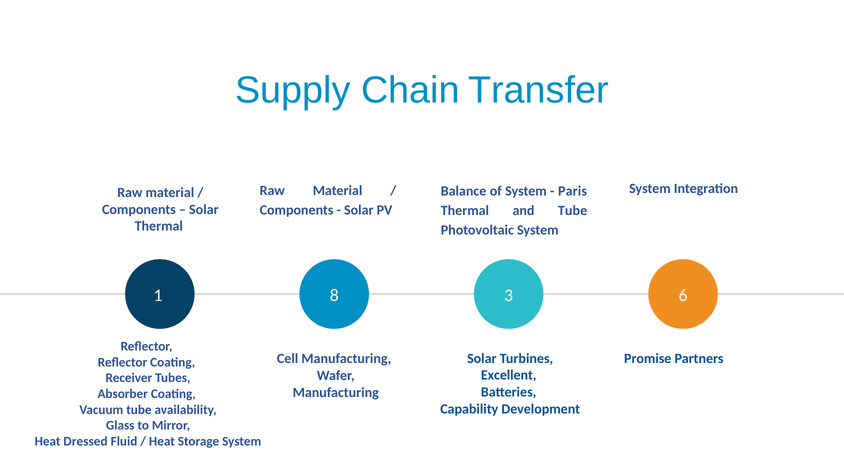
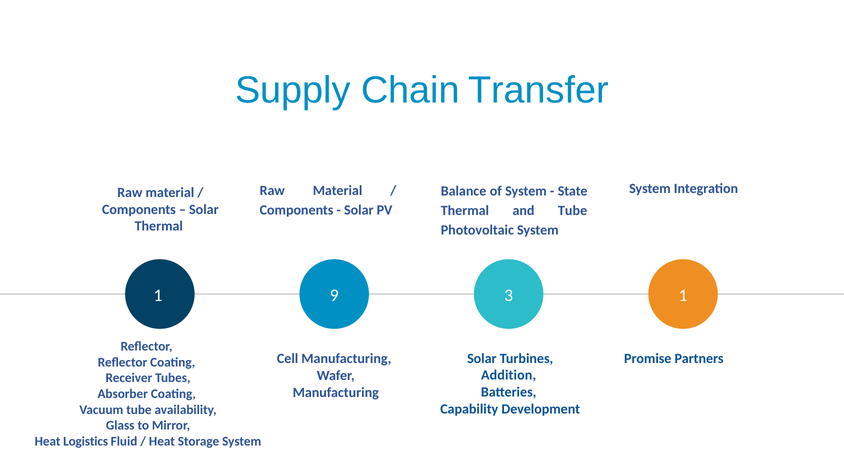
Paris: Paris -> State
8: 8 -> 9
3 6: 6 -> 1
Excellent: Excellent -> Addition
Dressed: Dressed -> Logistics
